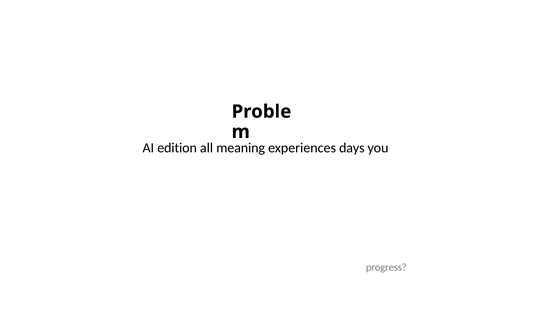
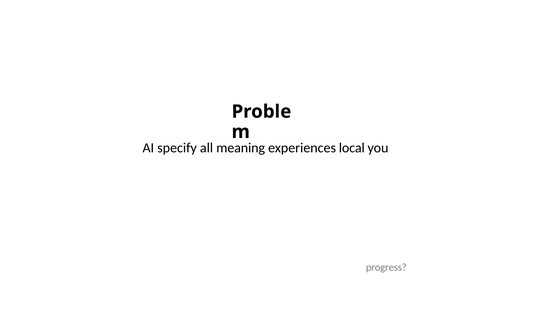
edition: edition -> specify
days: days -> local
